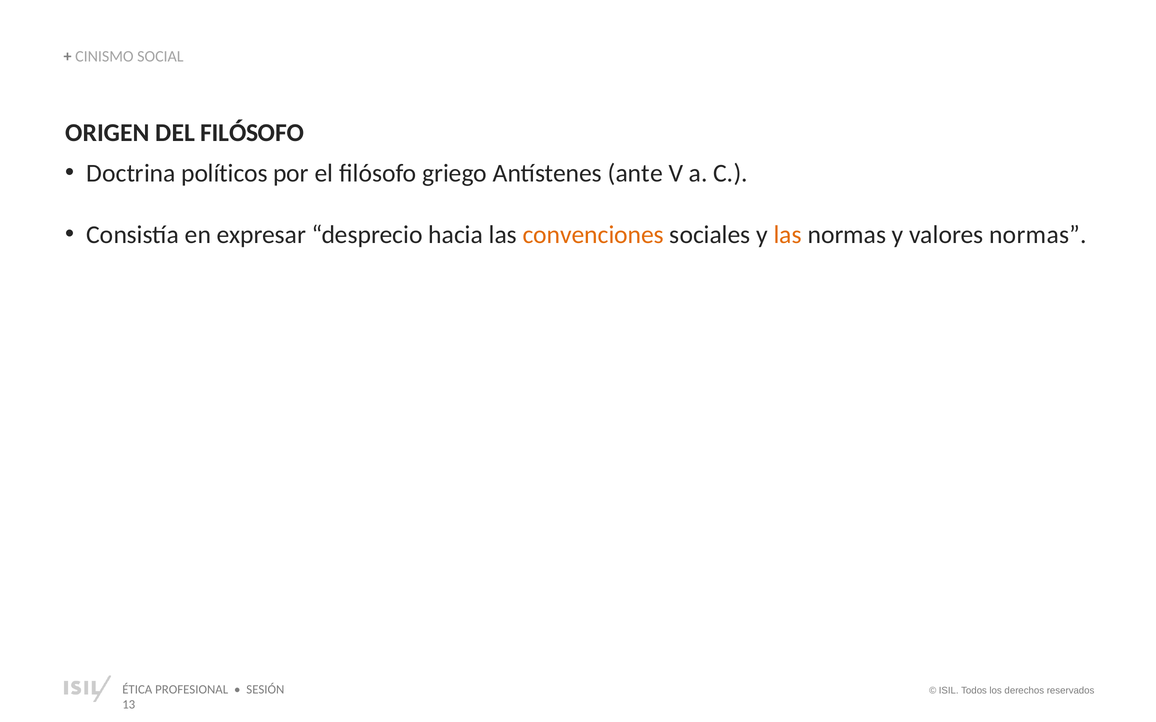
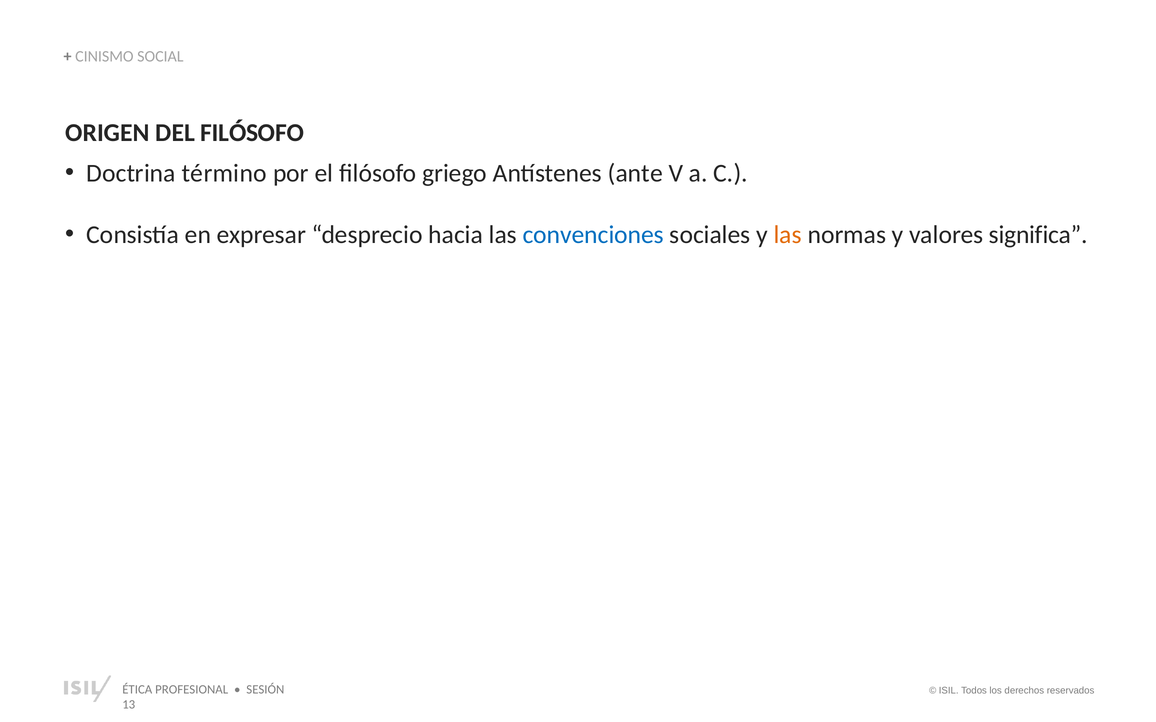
políticos: políticos -> término
convenciones colour: orange -> blue
valores normas: normas -> significa
